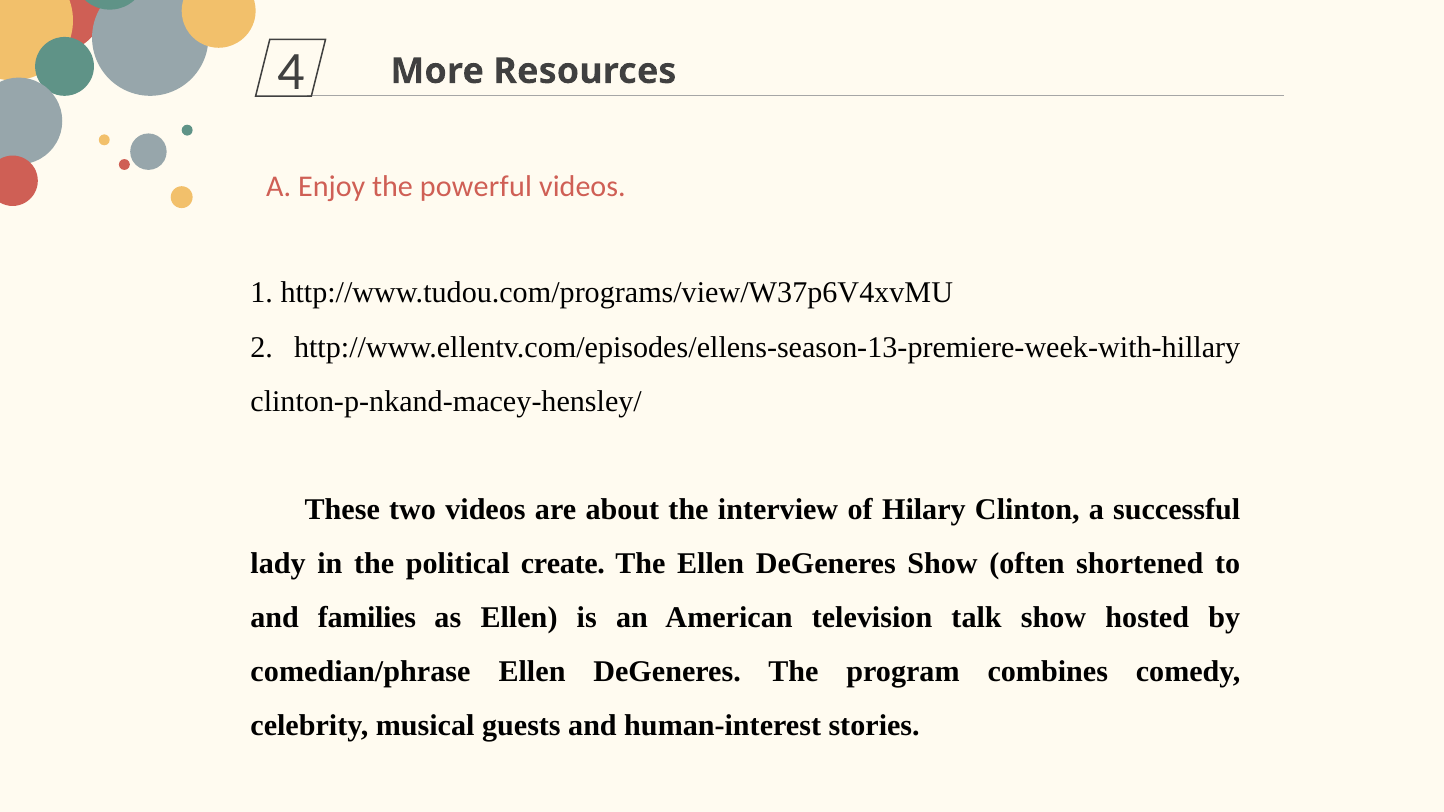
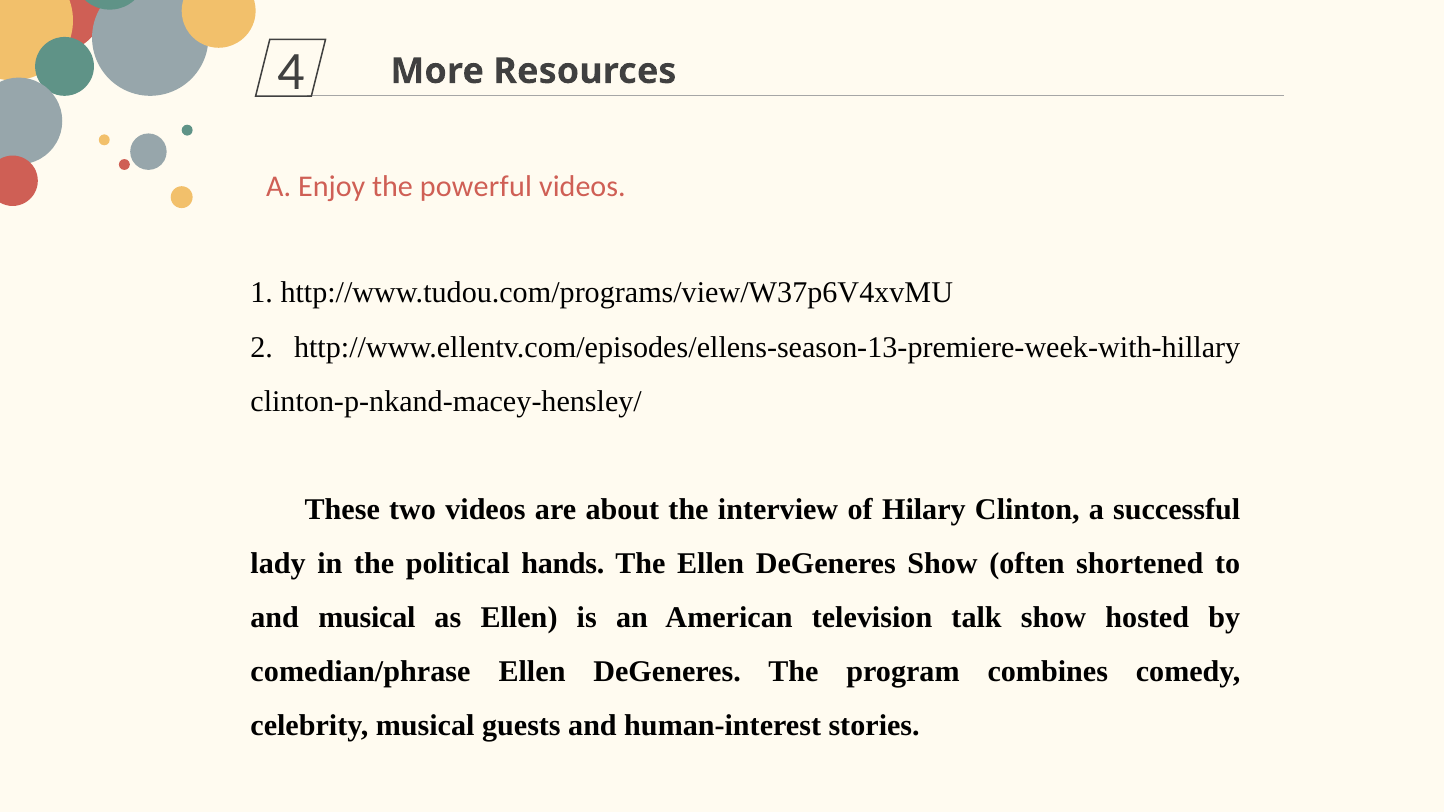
create: create -> hands
and families: families -> musical
